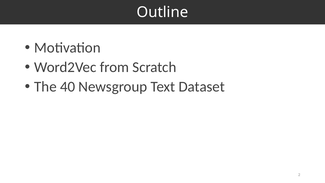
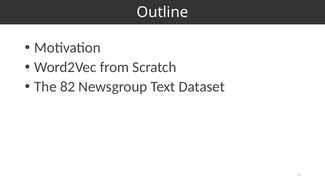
40: 40 -> 82
